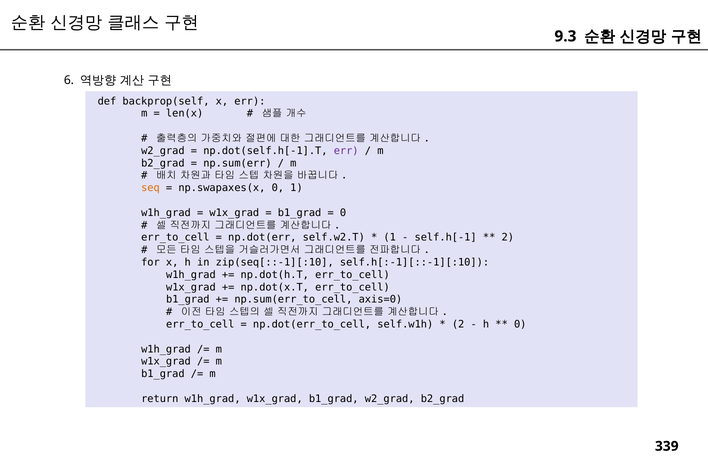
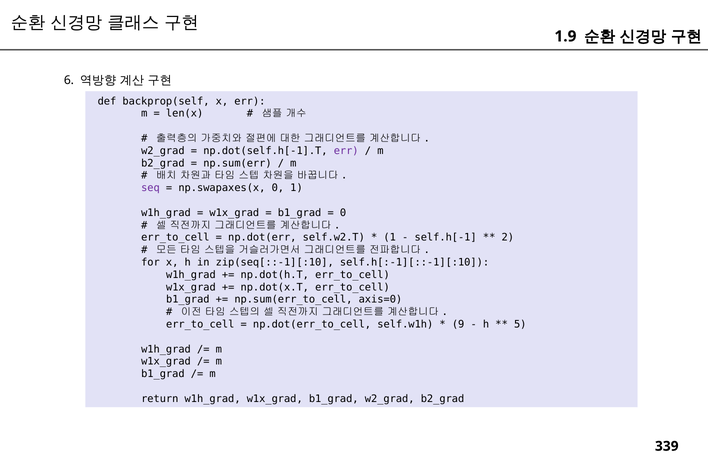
9.3: 9.3 -> 1.9
seq colour: orange -> purple
2 at (458, 324): 2 -> 9
0 at (520, 324): 0 -> 5
